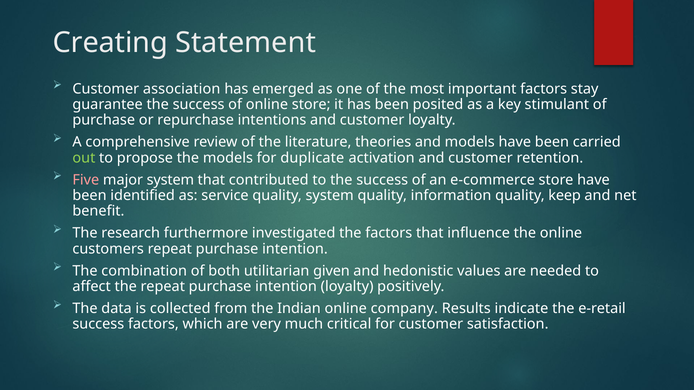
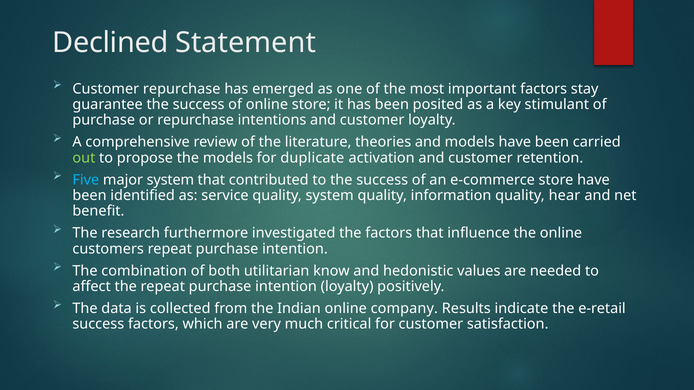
Creating: Creating -> Declined
Customer association: association -> repurchase
Five colour: pink -> light blue
keep: keep -> hear
given: given -> know
